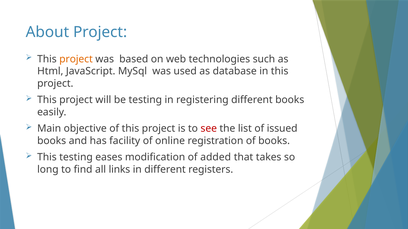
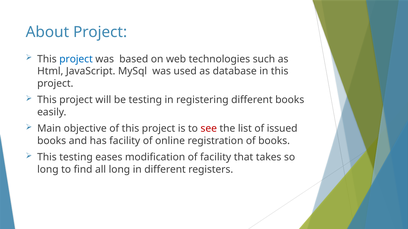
project at (76, 59) colour: orange -> blue
of added: added -> facility
all links: links -> long
